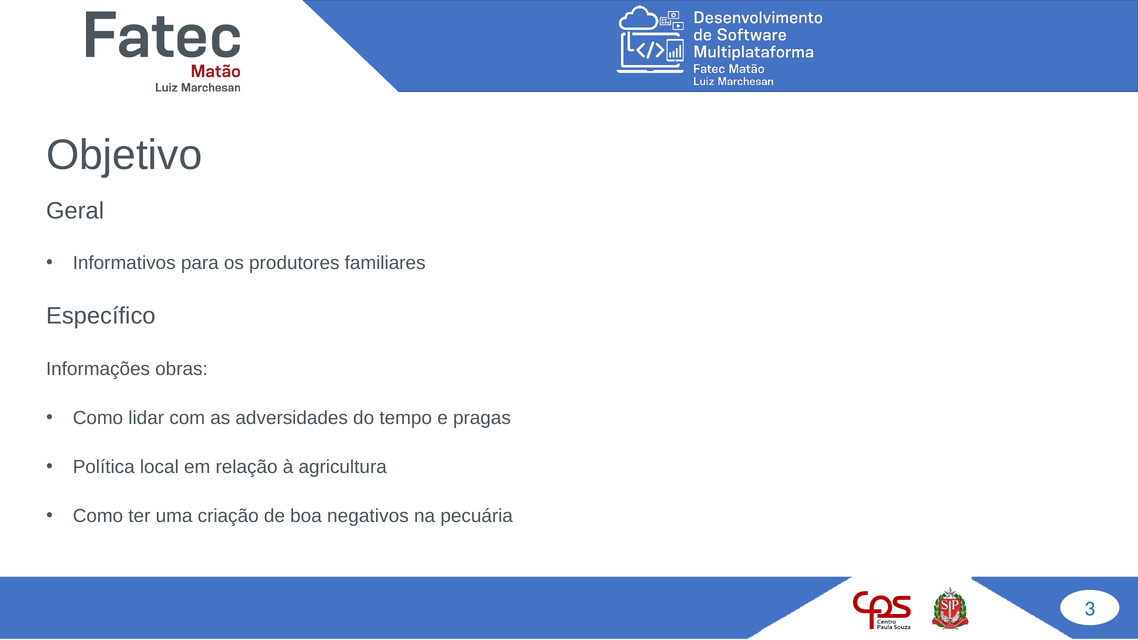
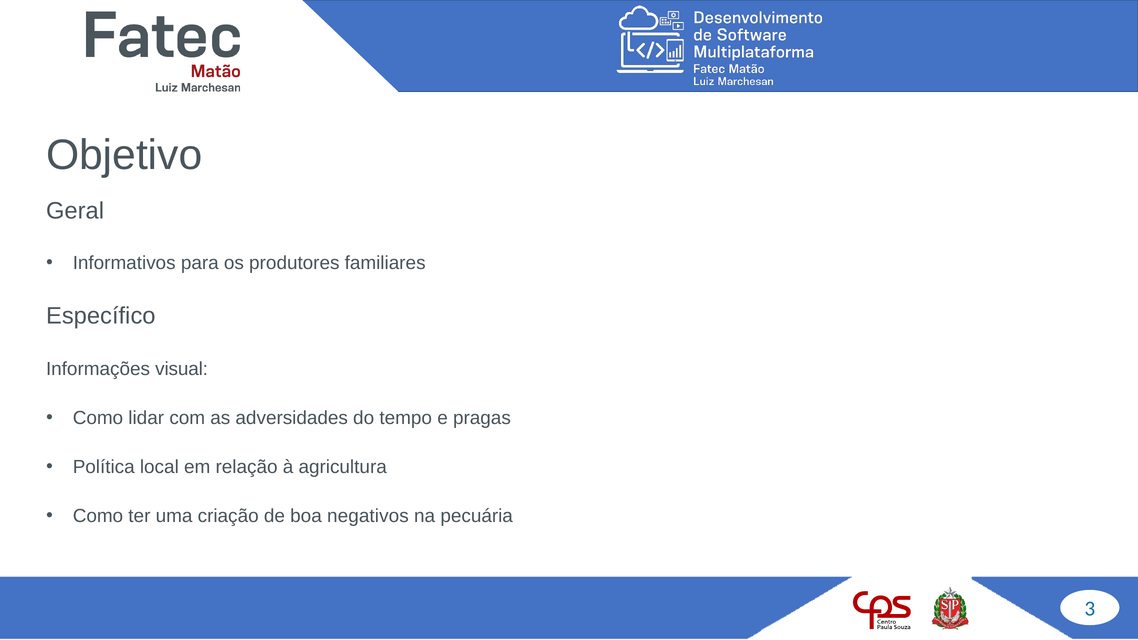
obras: obras -> visual
